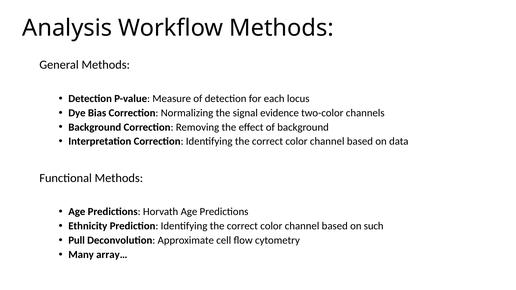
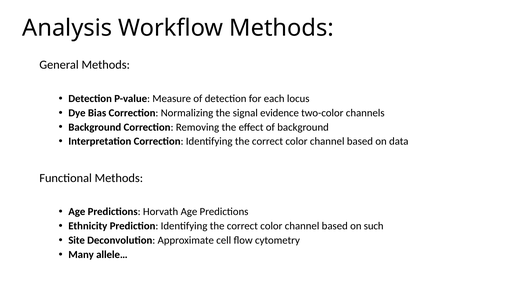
Pull: Pull -> Site
array…: array… -> allele…
